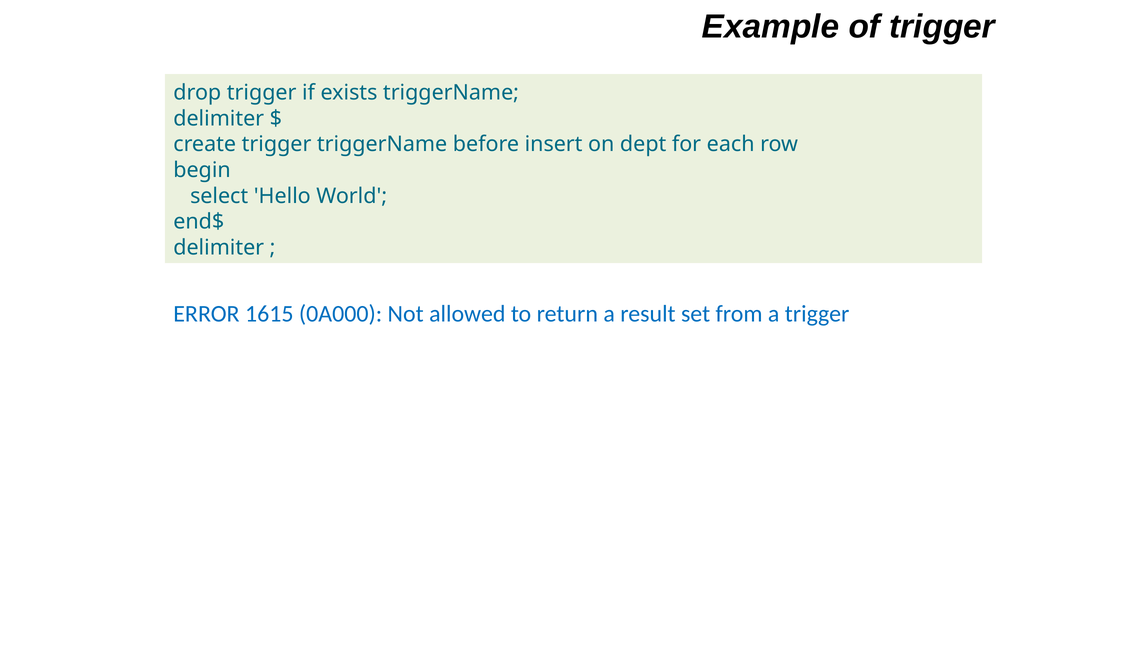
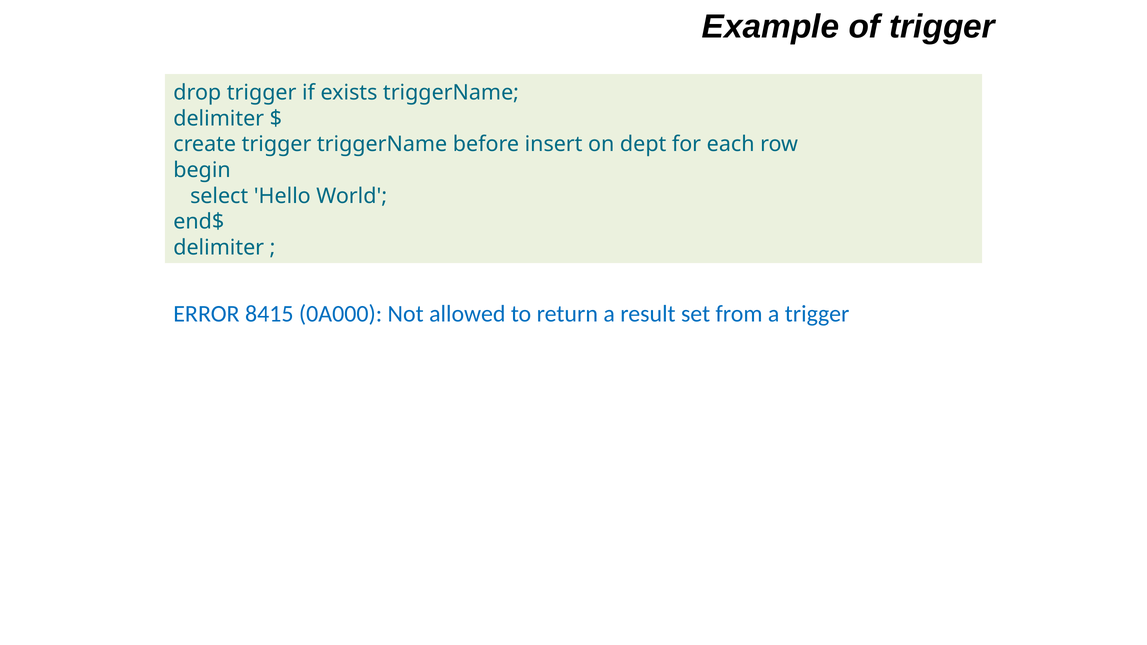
1615: 1615 -> 8415
